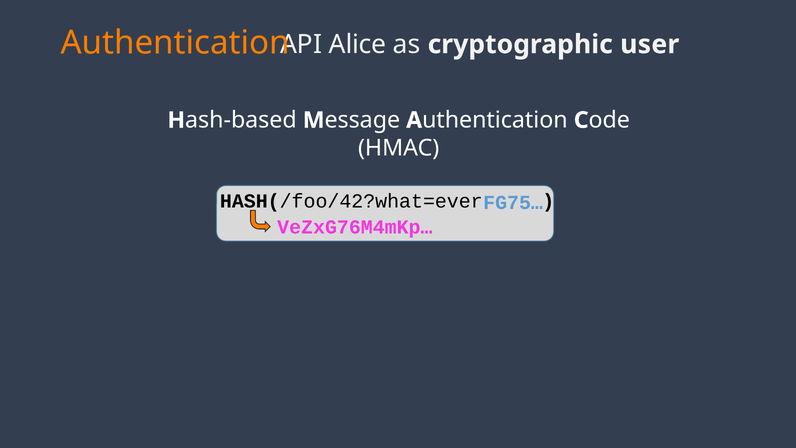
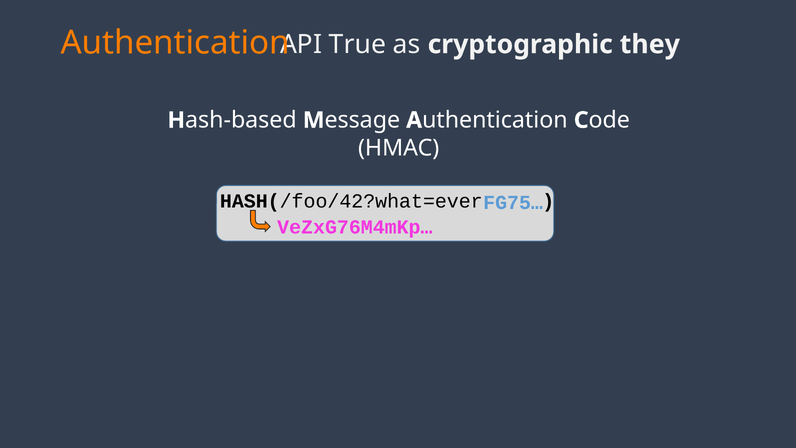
Alice: Alice -> True
user: user -> they
